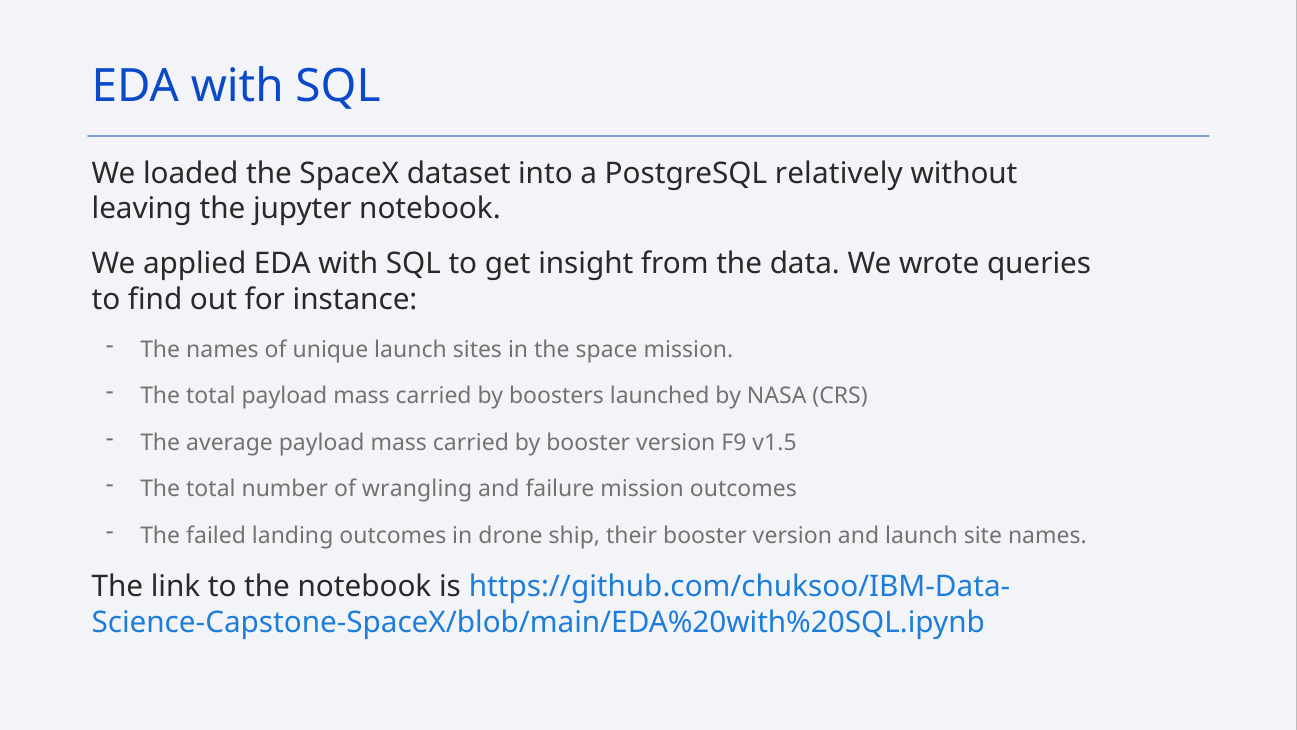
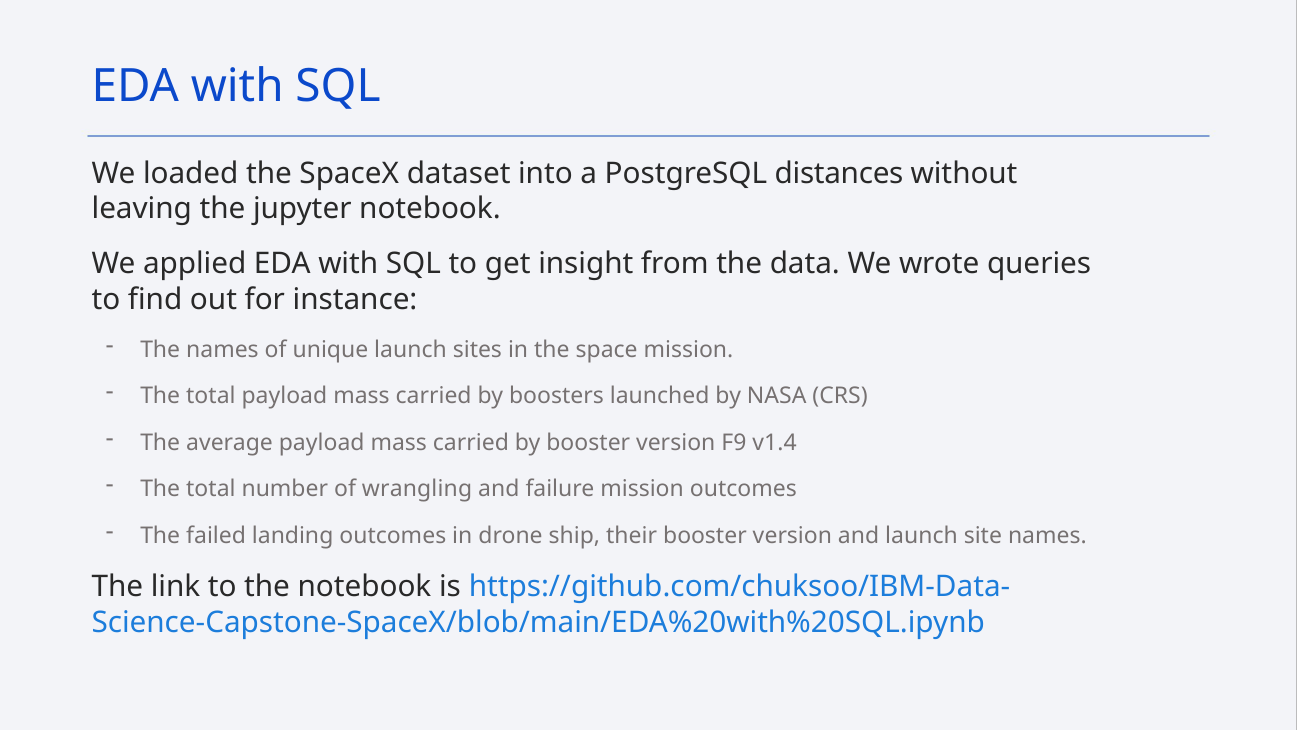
relatively: relatively -> distances
v1.5: v1.5 -> v1.4
